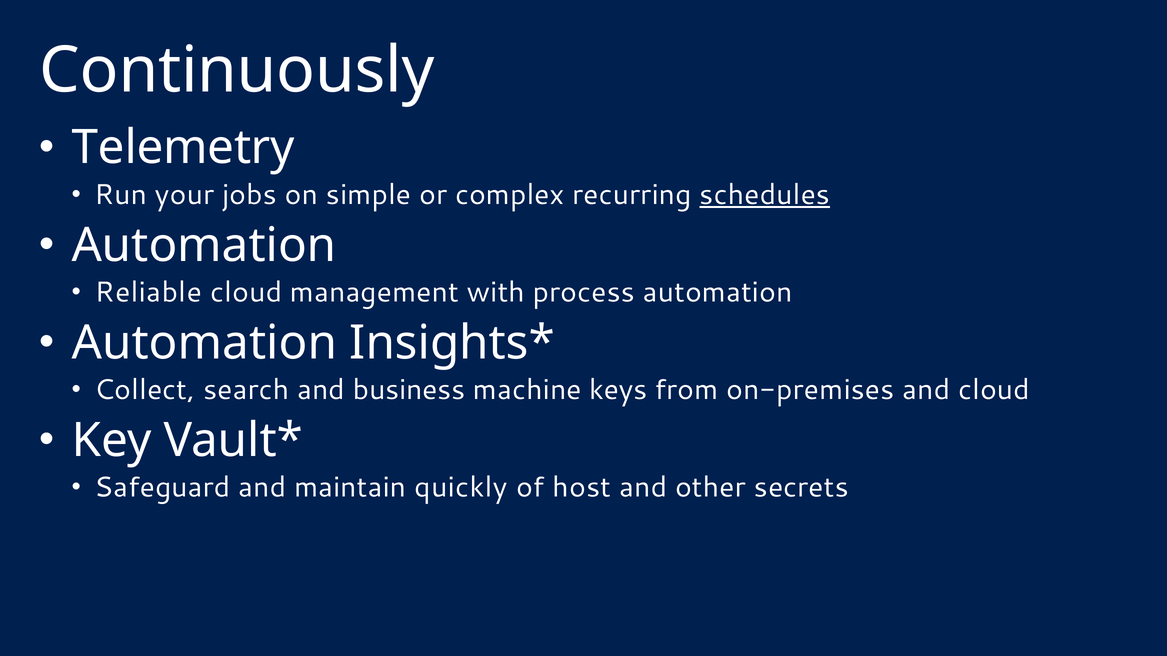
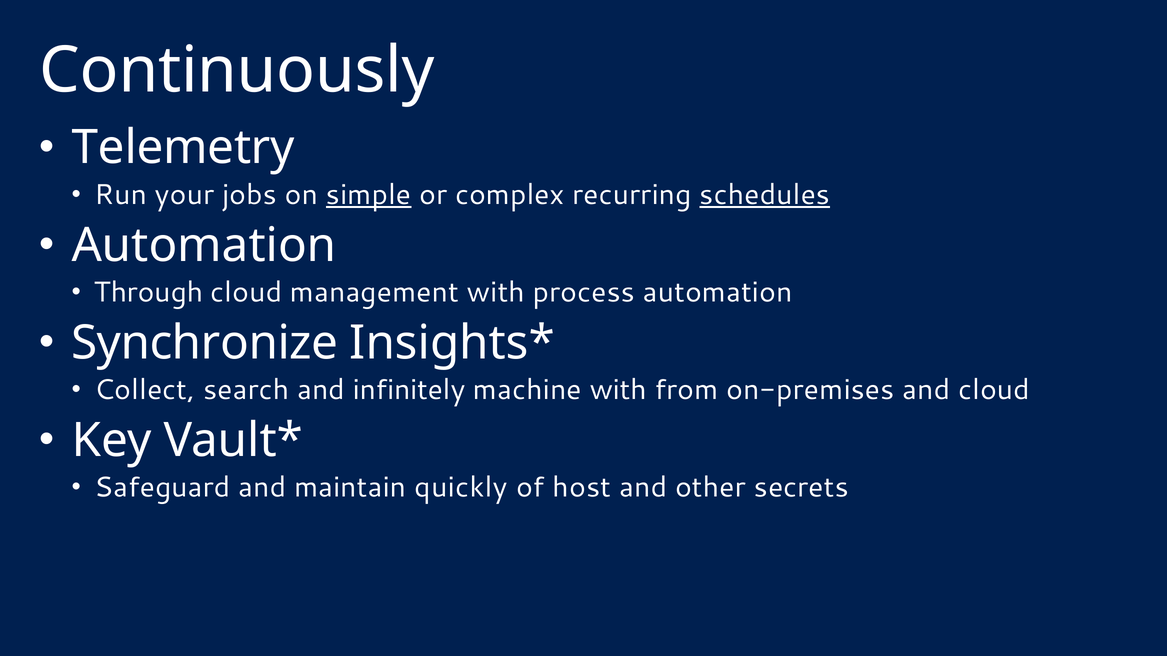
simple underline: none -> present
Reliable: Reliable -> Through
Automation at (204, 343): Automation -> Synchronize
business: business -> infinitely
machine keys: keys -> with
